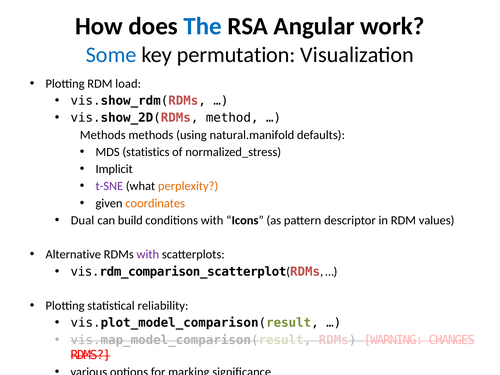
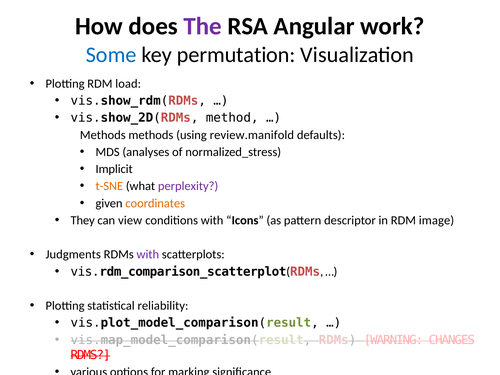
The colour: blue -> purple
natural.manifold: natural.manifold -> review.manifold
statistics: statistics -> analyses
t-SNE colour: purple -> orange
perplexity colour: orange -> purple
Dual: Dual -> They
build: build -> view
values: values -> image
Alternative: Alternative -> Judgments
